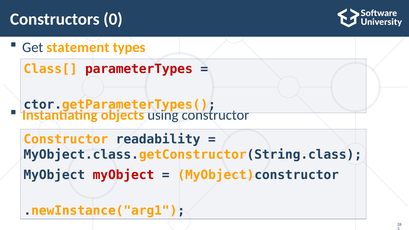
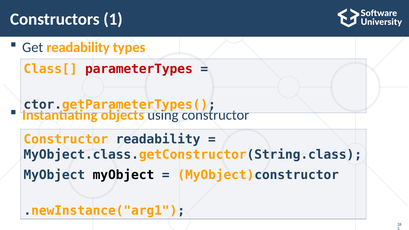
0: 0 -> 1
Get statement: statement -> readability
myObject at (123, 175) colour: red -> black
